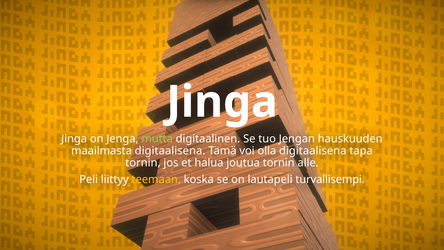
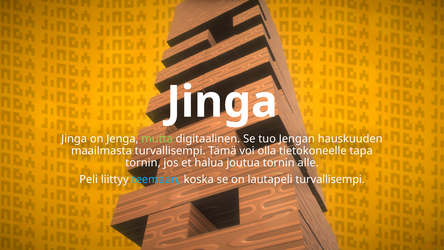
maailmasta digitaalisena: digitaalisena -> turvallisempi
olla digitaalisena: digitaalisena -> tietokoneelle
teemaan colour: yellow -> light blue
